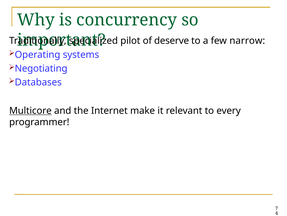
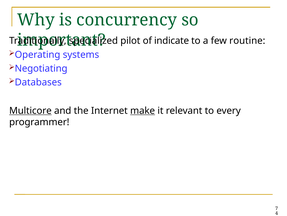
deserve: deserve -> indicate
narrow: narrow -> routine
make underline: none -> present
